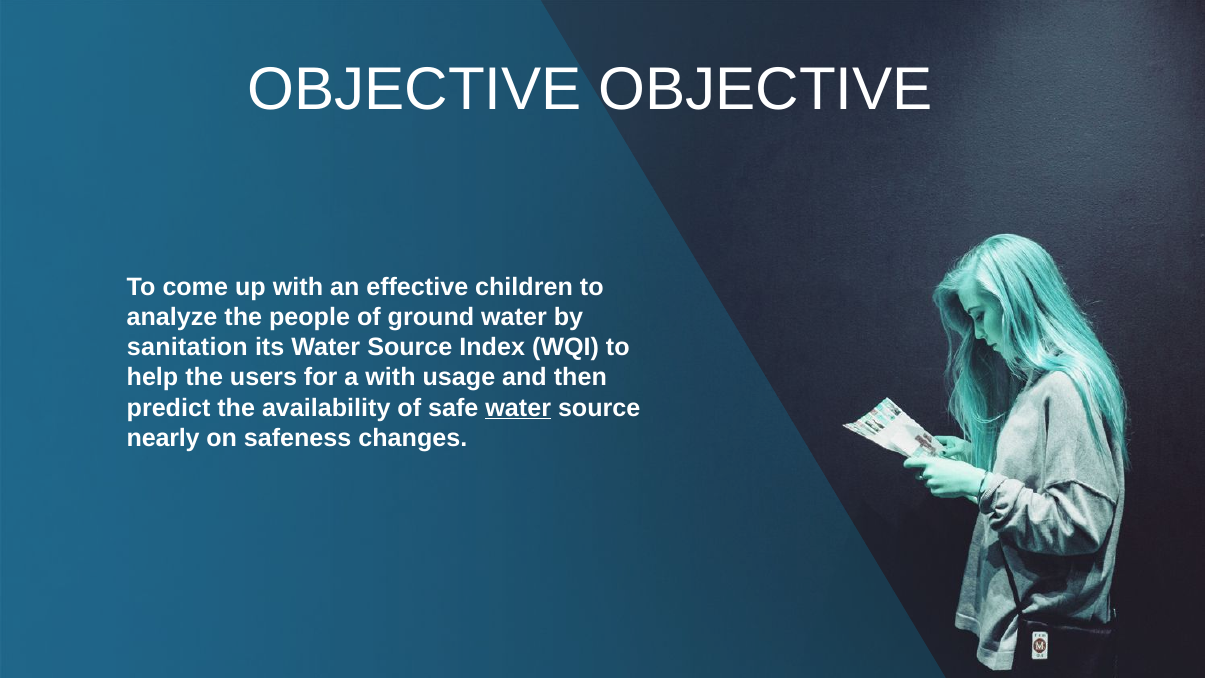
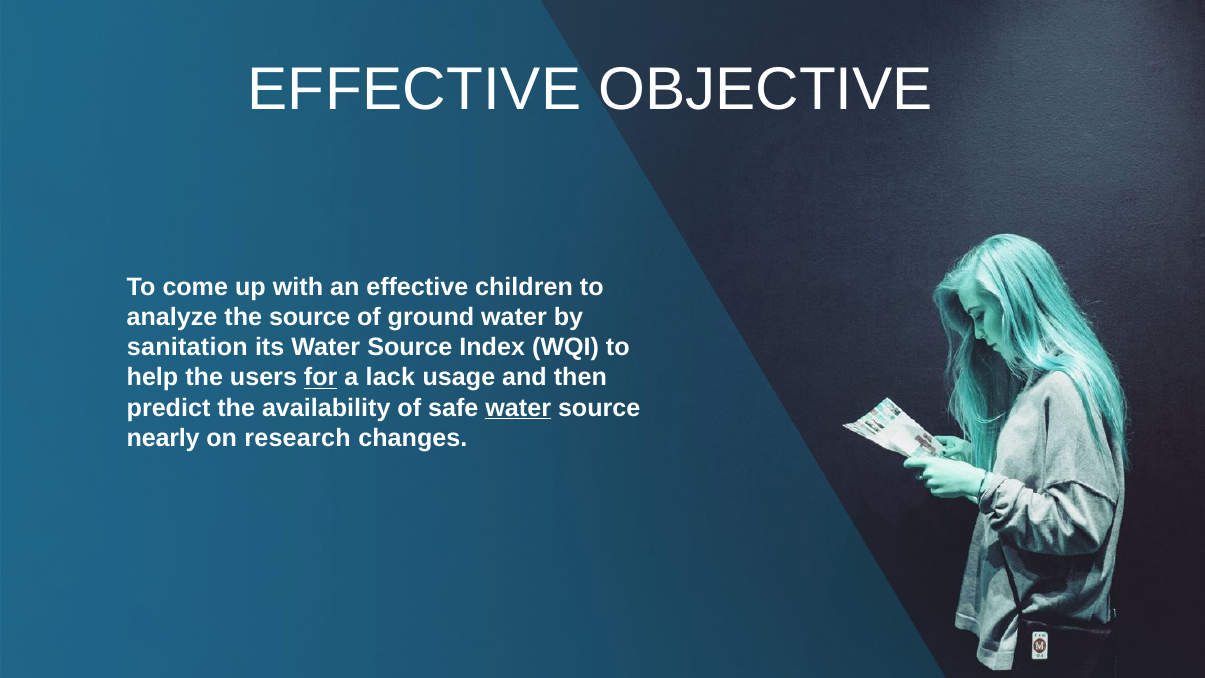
OBJECTIVE at (415, 90): OBJECTIVE -> EFFECTIVE
the people: people -> source
for underline: none -> present
a with: with -> lack
safeness: safeness -> research
